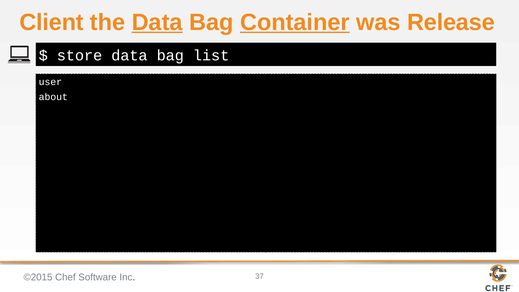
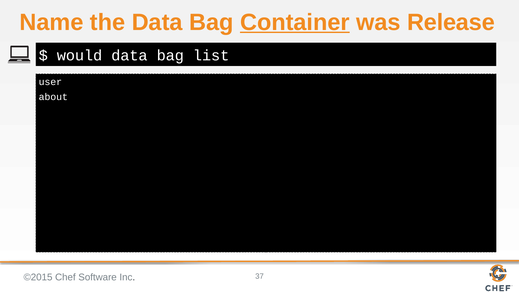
Client: Client -> Name
Data at (157, 22) underline: present -> none
store: store -> would
